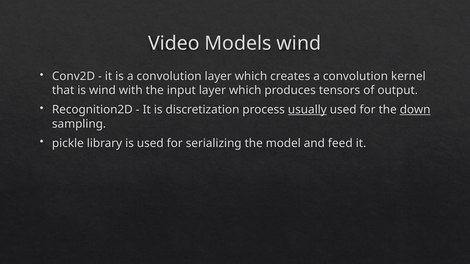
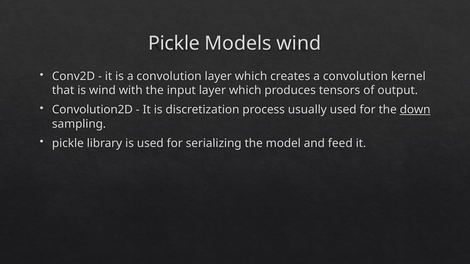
Video at (174, 44): Video -> Pickle
Recognition2D: Recognition2D -> Convolution2D
usually underline: present -> none
